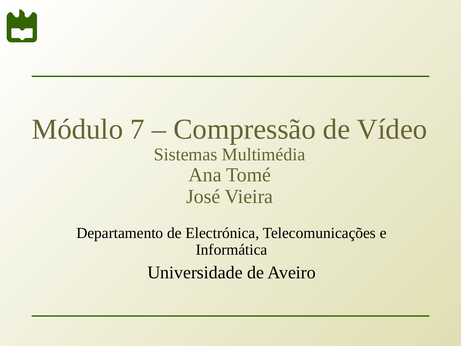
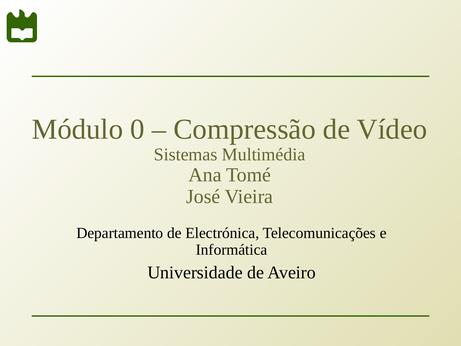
7: 7 -> 0
